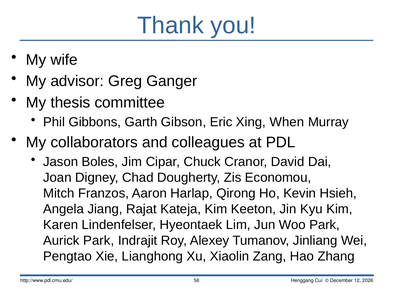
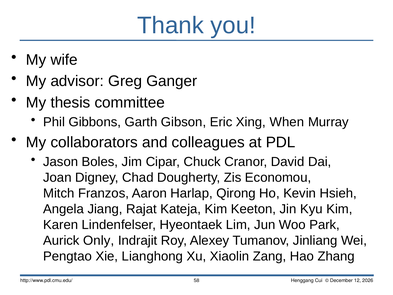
Aurick Park: Park -> Only
